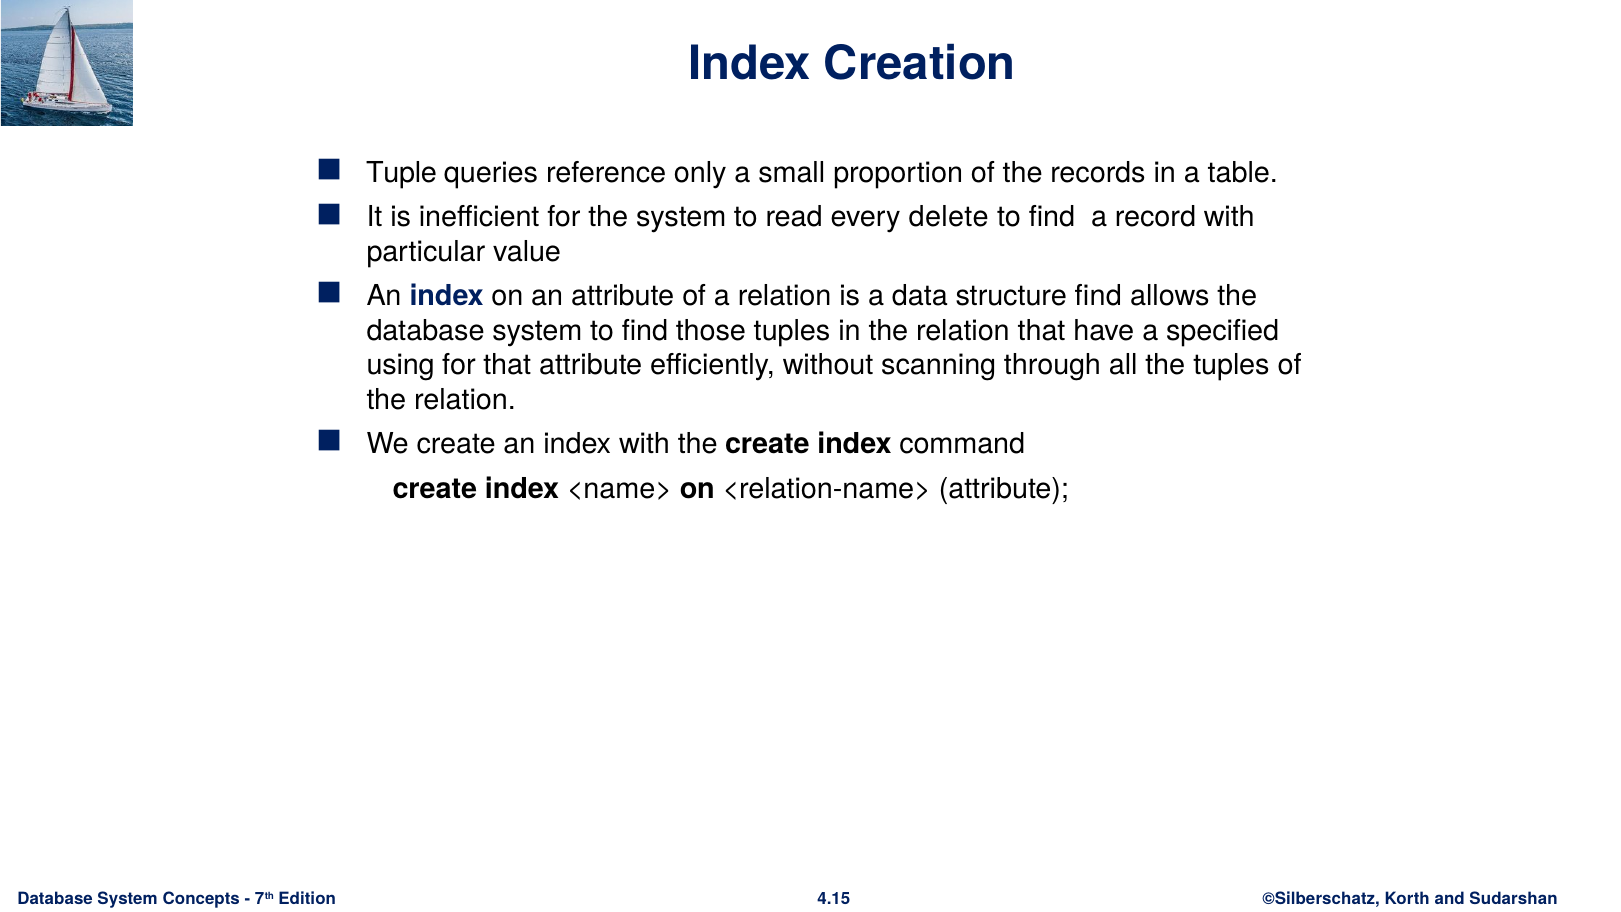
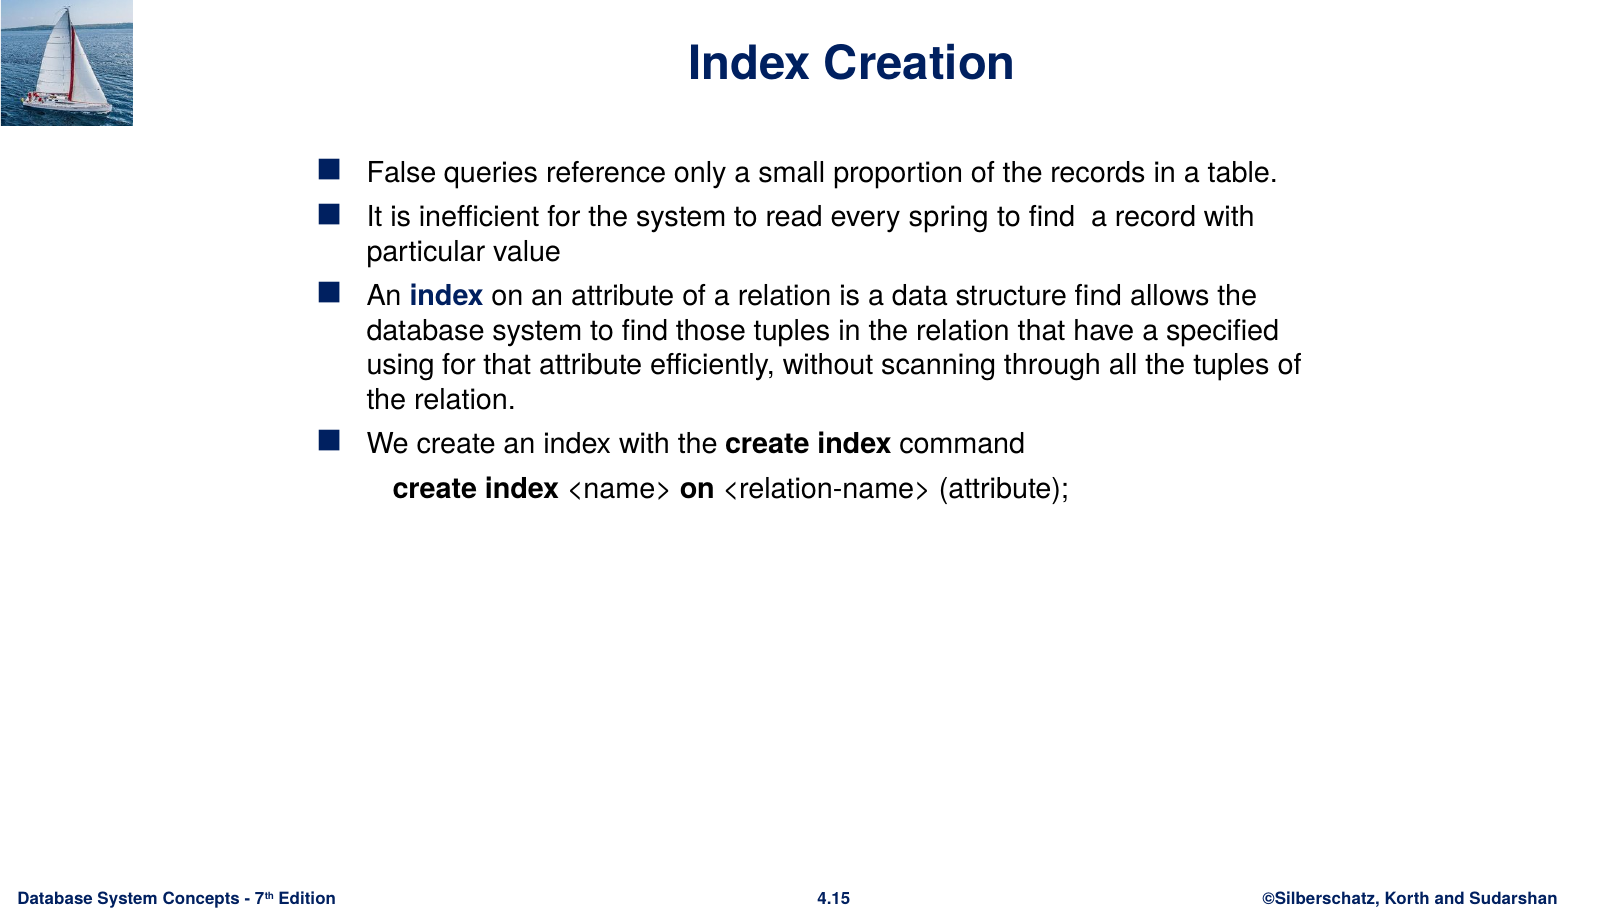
Tuple: Tuple -> False
delete: delete -> spring
